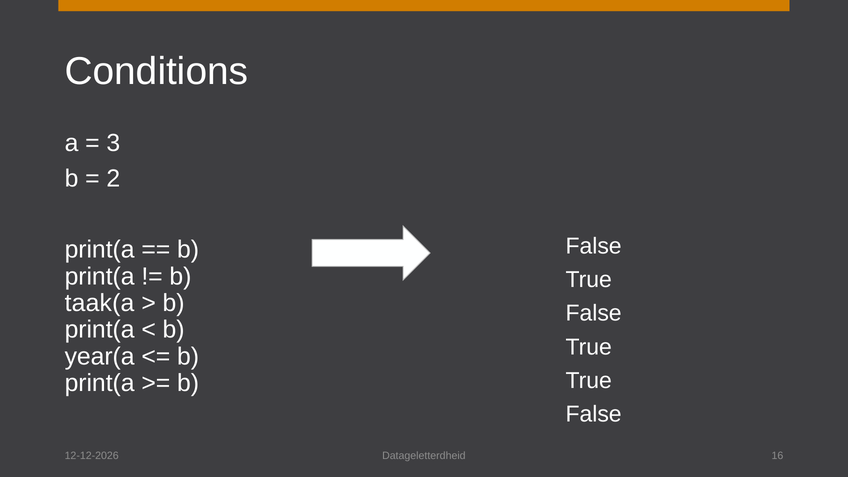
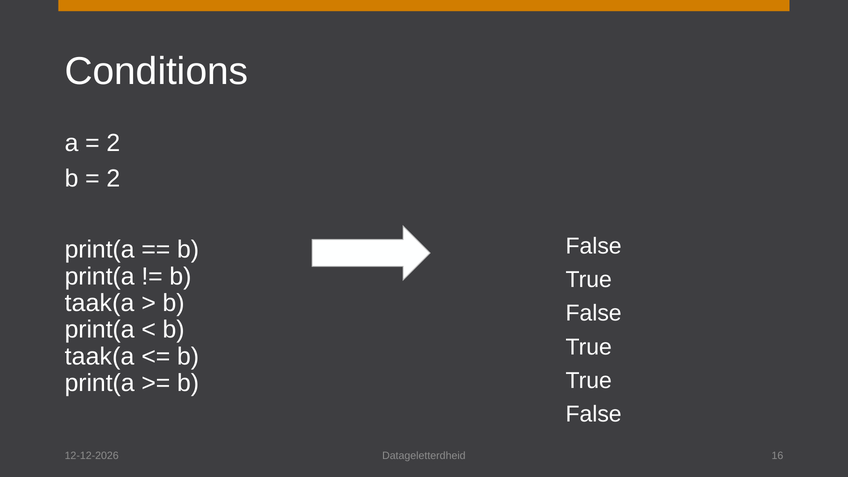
3 at (113, 143): 3 -> 2
year(a at (100, 356): year(a -> taak(a
